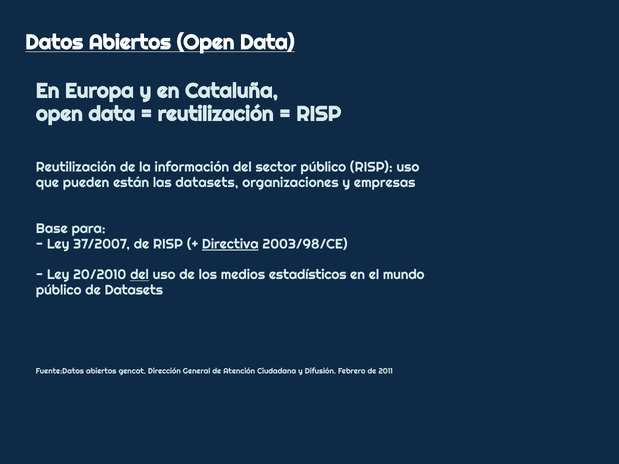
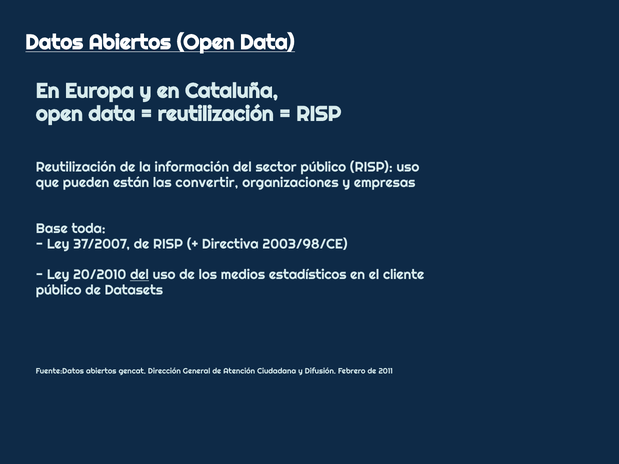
las datasets: datasets -> convertir
para: para -> toda
Directiva underline: present -> none
mundo: mundo -> cliente
